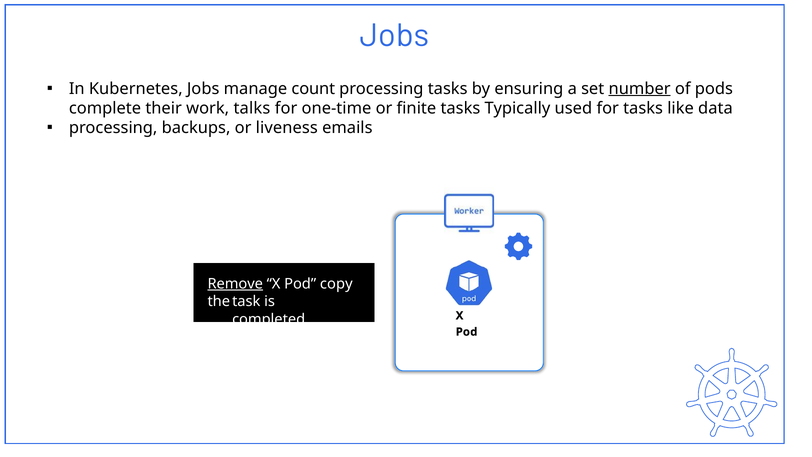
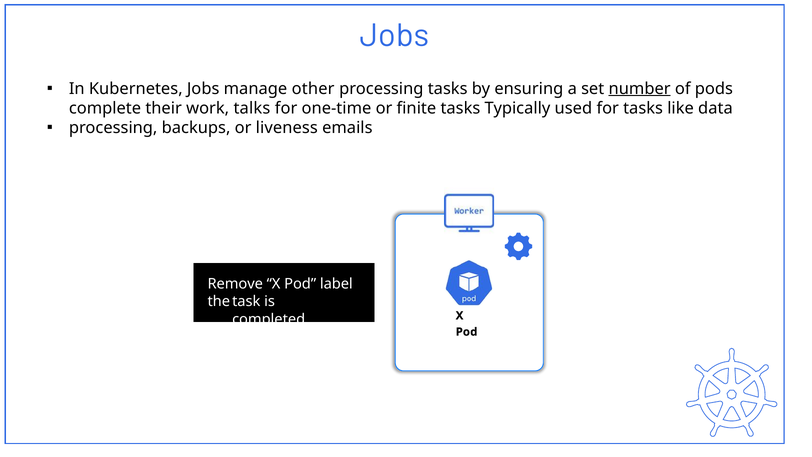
count: count -> other
Remove underline: present -> none
copy: copy -> label
